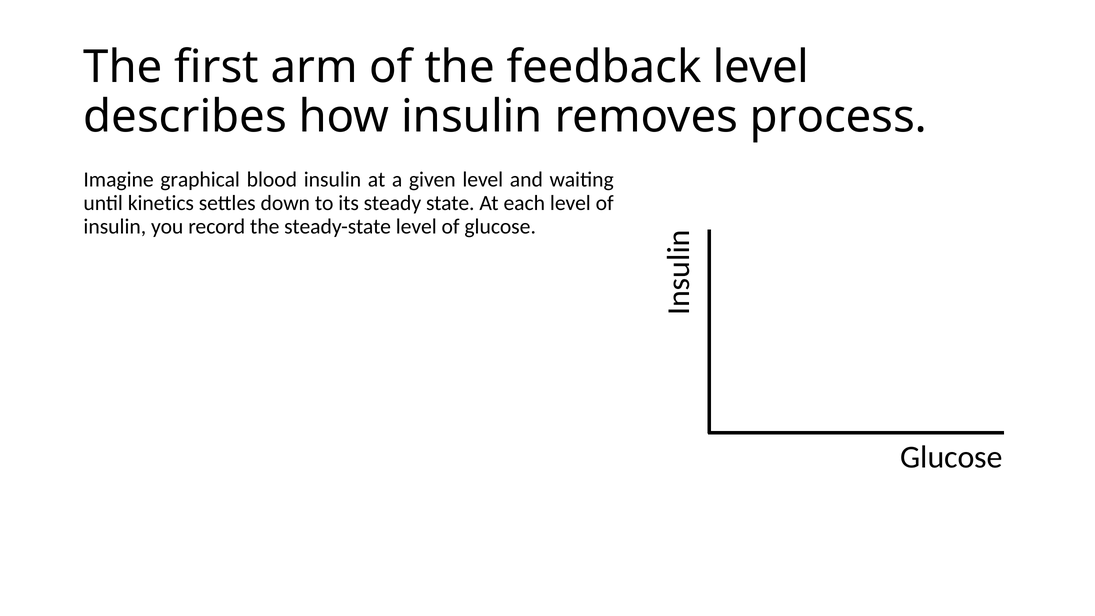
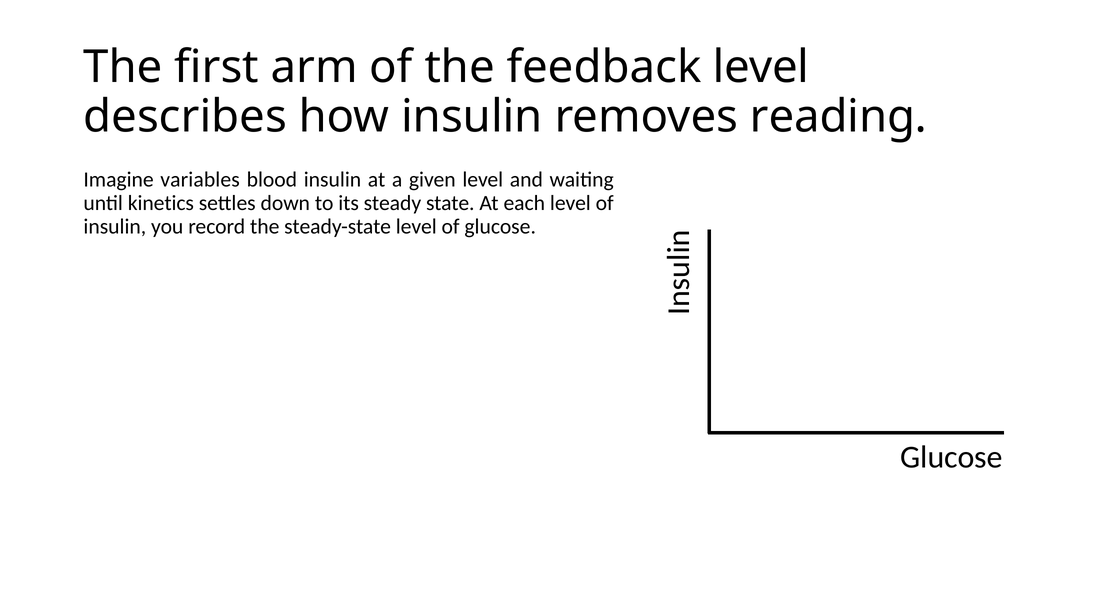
process: process -> reading
graphical: graphical -> variables
